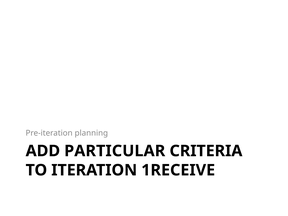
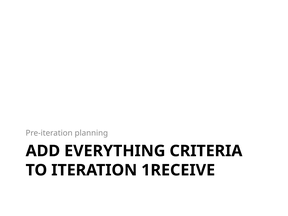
PARTICULAR: PARTICULAR -> EVERYTHING
